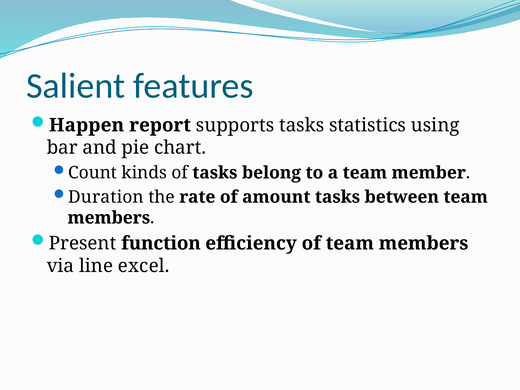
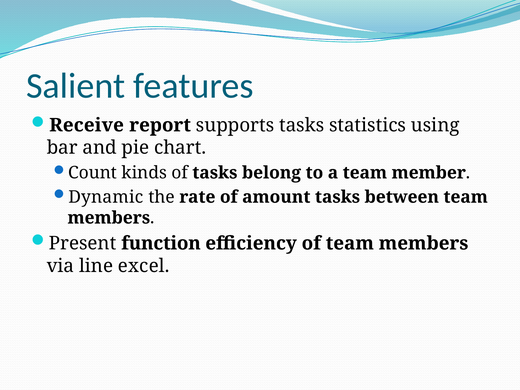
Happen: Happen -> Receive
Duration: Duration -> Dynamic
